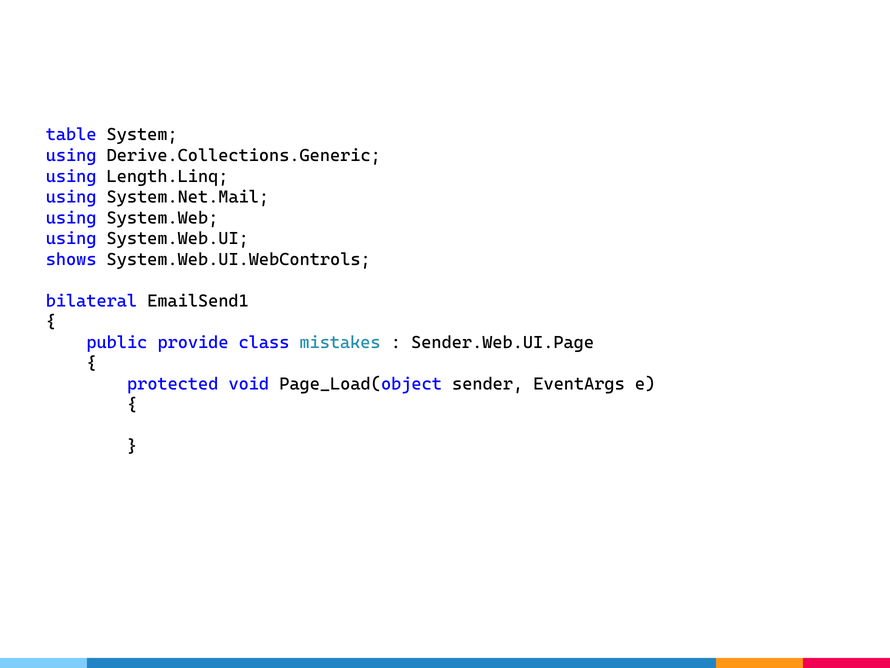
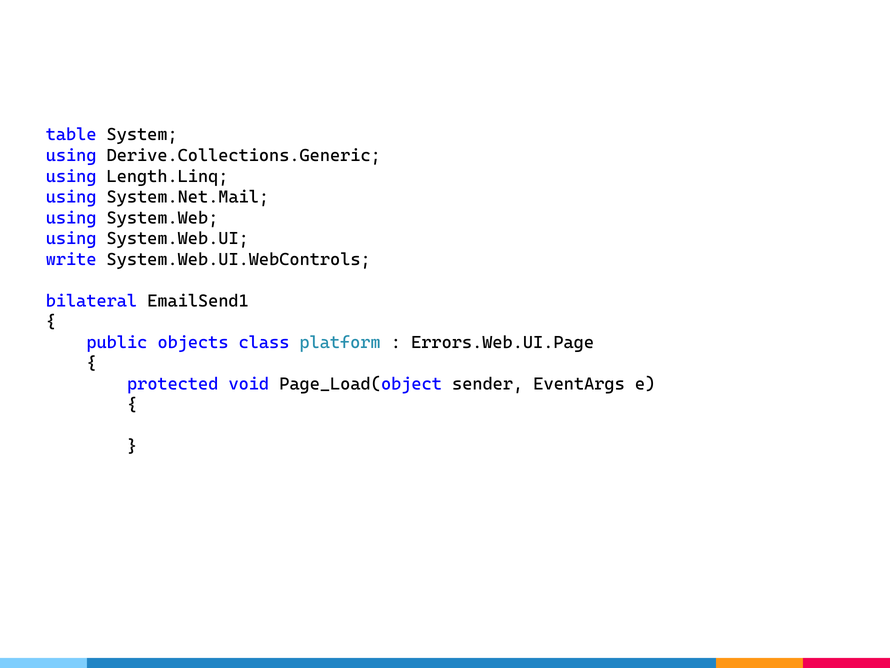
shows: shows -> write
provide: provide -> objects
mistakes: mistakes -> platform
Sender.Web.UI.Page: Sender.Web.UI.Page -> Errors.Web.UI.Page
